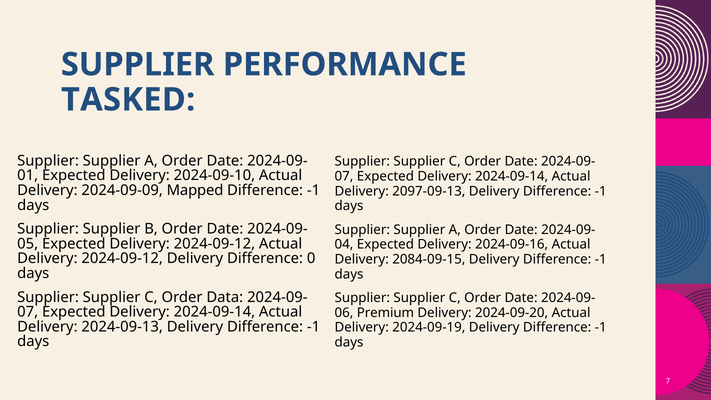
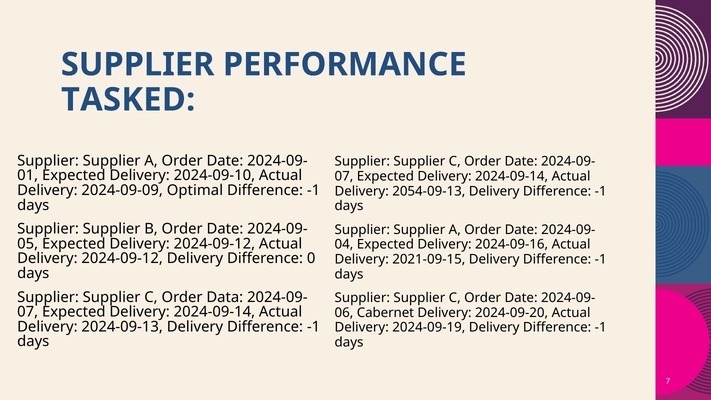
Mapped: Mapped -> Optimal
2097-09-13: 2097-09-13 -> 2054-09-13
2084-09-15: 2084-09-15 -> 2021-09-15
Premium: Premium -> Cabernet
